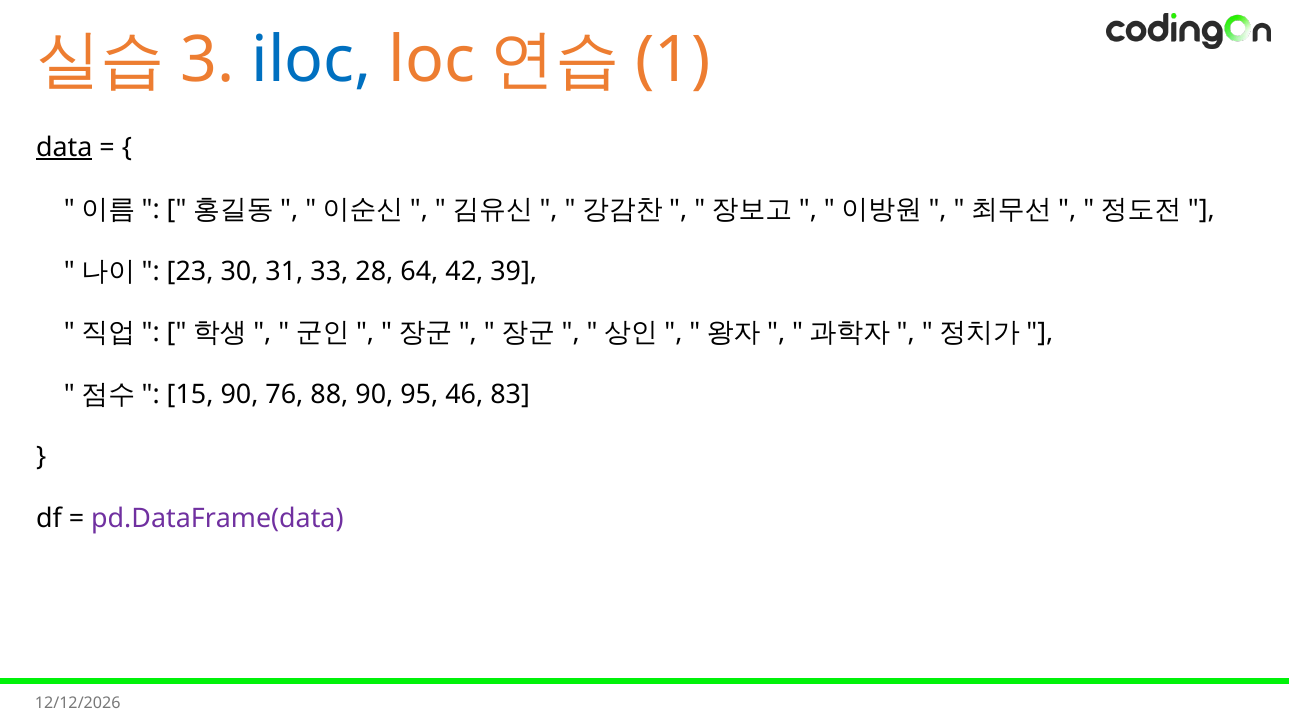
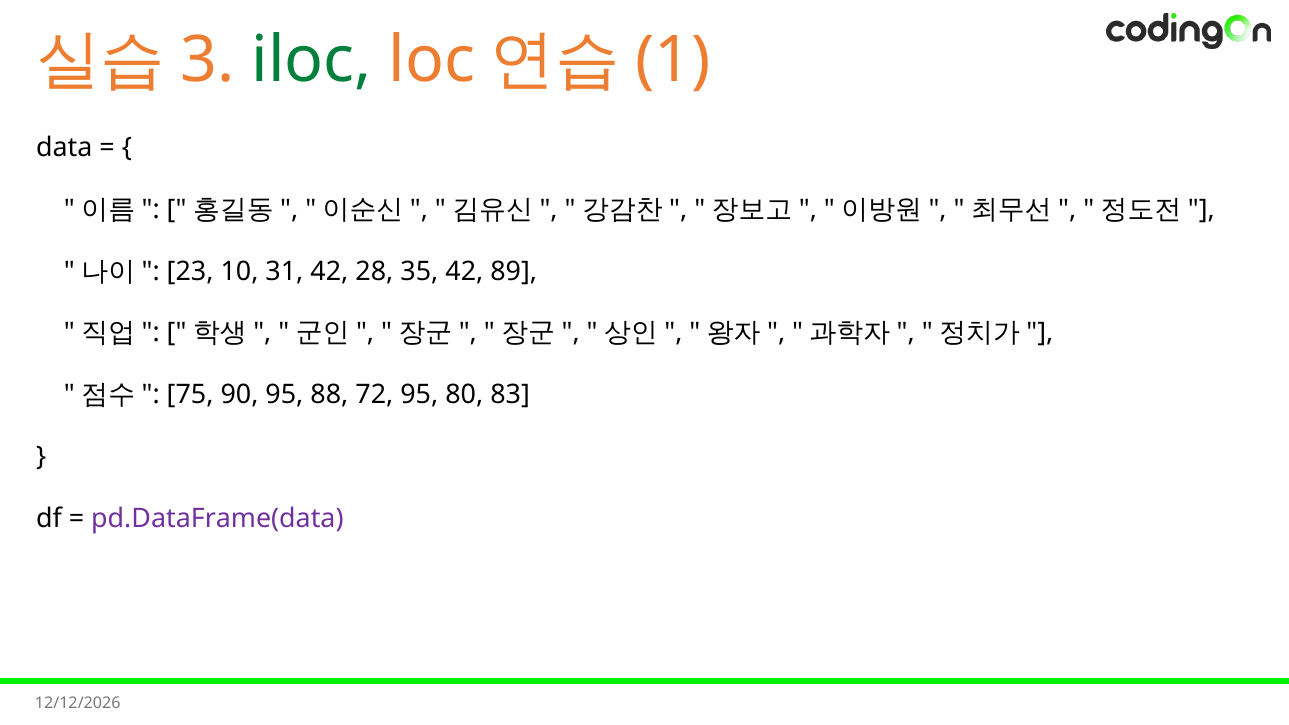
iloc colour: blue -> green
data underline: present -> none
30: 30 -> 10
31 33: 33 -> 42
64: 64 -> 35
39: 39 -> 89
15: 15 -> 75
90 76: 76 -> 95
88 90: 90 -> 72
46: 46 -> 80
